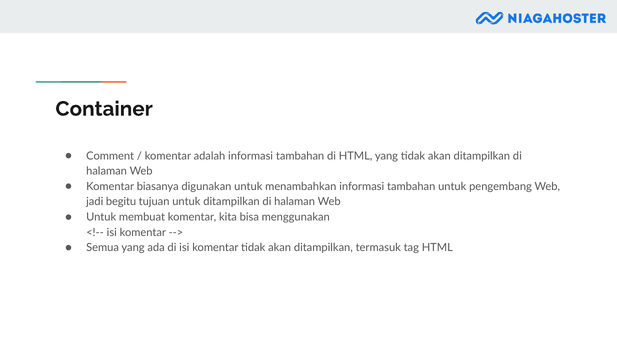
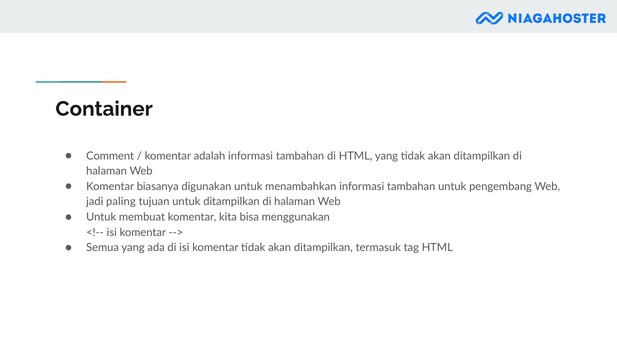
begitu: begitu -> paling
